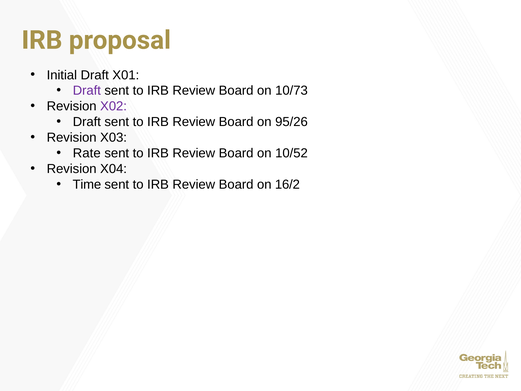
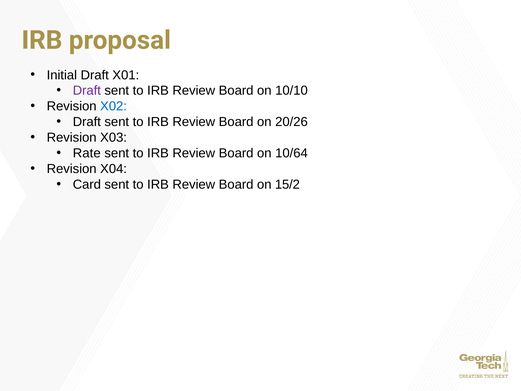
10/73: 10/73 -> 10/10
X02 colour: purple -> blue
95/26: 95/26 -> 20/26
10/52: 10/52 -> 10/64
Time: Time -> Card
16/2: 16/2 -> 15/2
